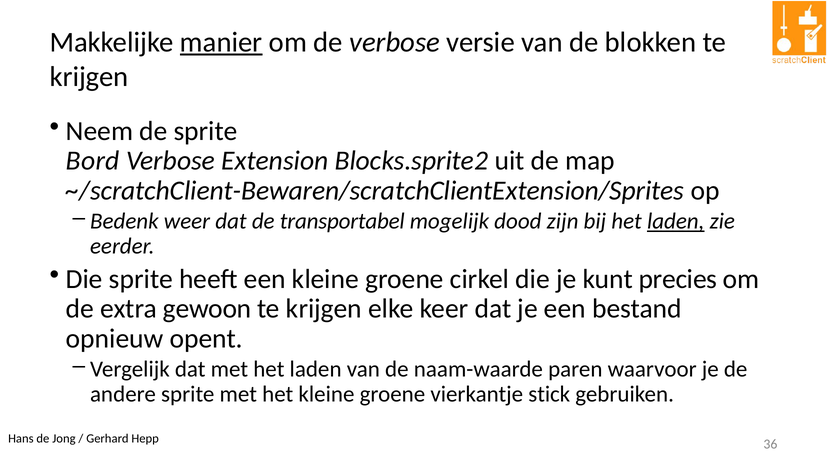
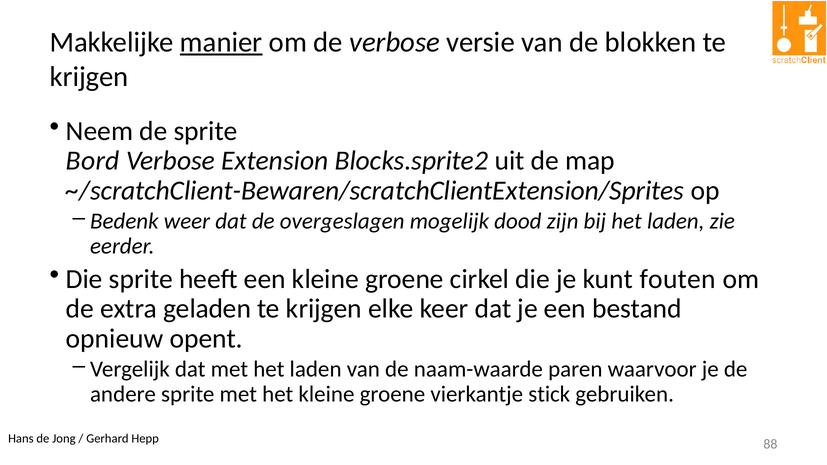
transportabel: transportabel -> overgeslagen
laden at (676, 221) underline: present -> none
precies: precies -> fouten
gewoon: gewoon -> geladen
36: 36 -> 88
